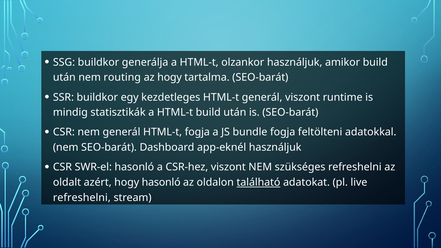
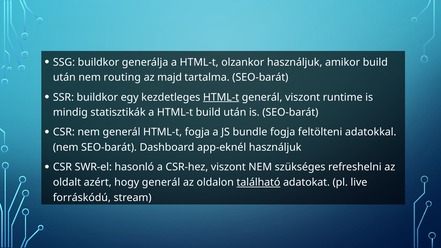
az hogy: hogy -> majd
HTML-t at (221, 97) underline: none -> present
hogy hasonló: hasonló -> generál
refreshelni at (82, 198): refreshelni -> forráskódú
